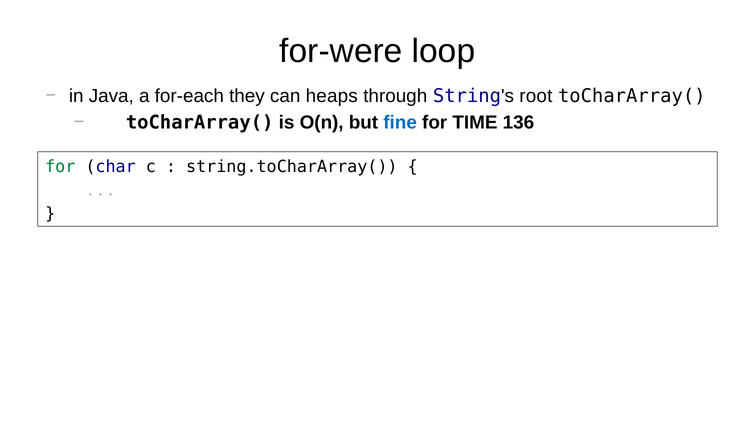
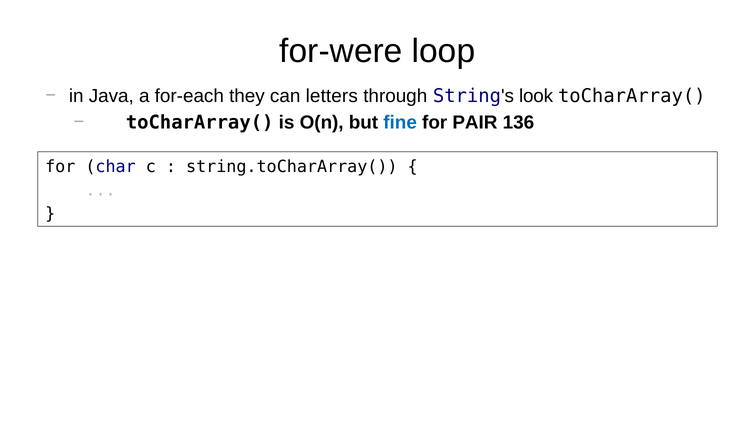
heaps: heaps -> letters
root: root -> look
TIME: TIME -> PAIR
for at (60, 166) colour: green -> black
